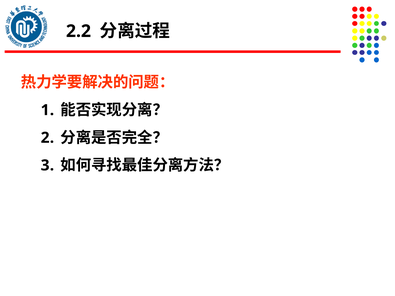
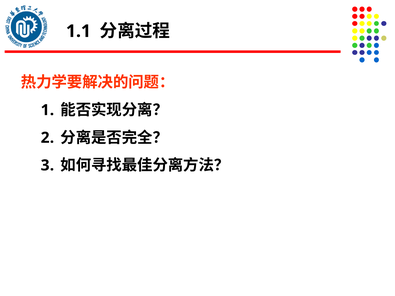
2.2: 2.2 -> 1.1
